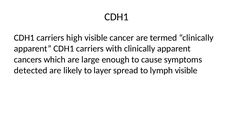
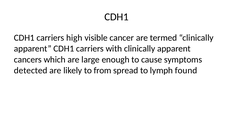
layer: layer -> from
lymph visible: visible -> found
